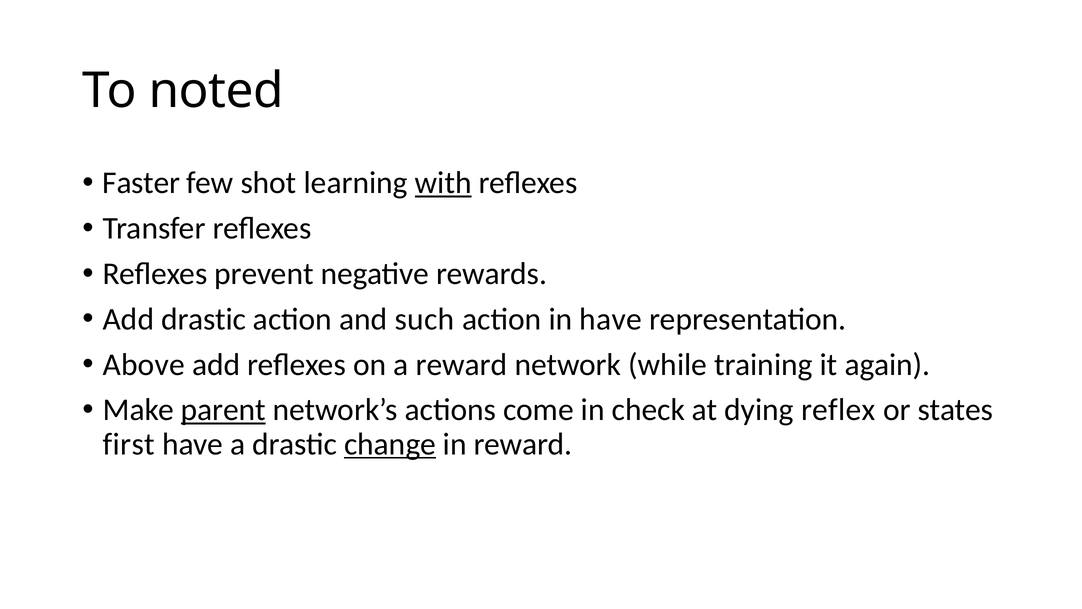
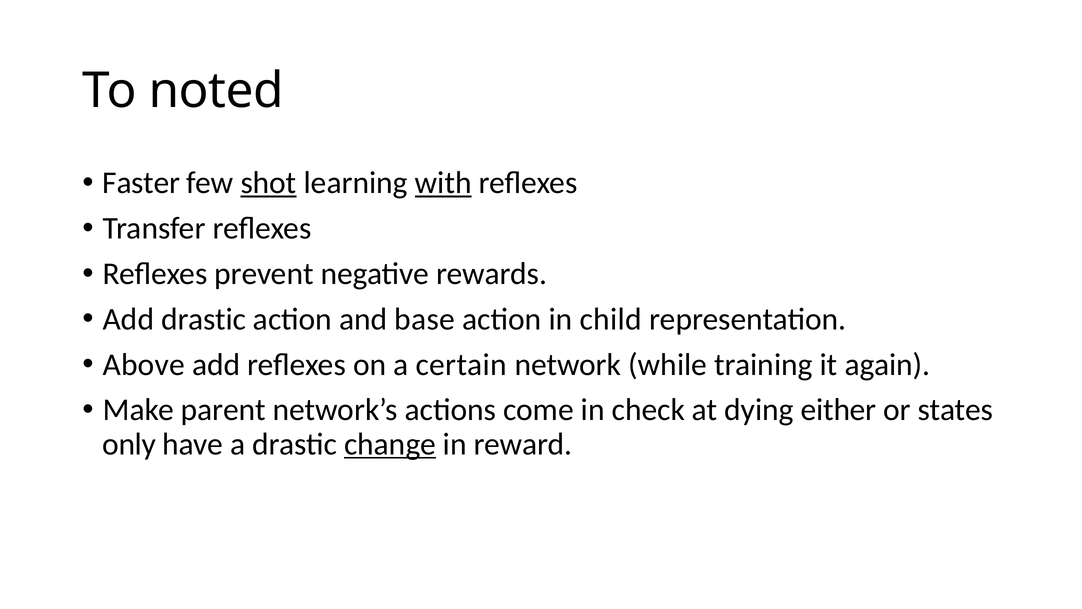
shot underline: none -> present
such: such -> base
in have: have -> child
a reward: reward -> certain
parent underline: present -> none
reflex: reflex -> either
first: first -> only
